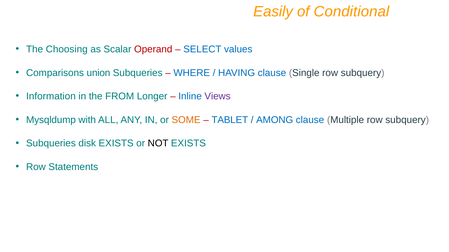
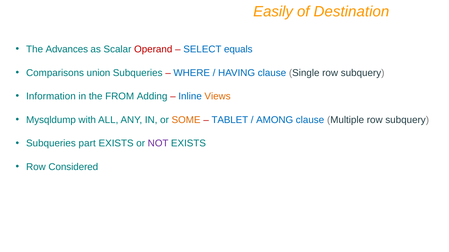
Conditional: Conditional -> Destination
Choosing: Choosing -> Advances
values: values -> equals
Longer: Longer -> Adding
Views colour: purple -> orange
disk: disk -> part
NOT colour: black -> purple
Statements: Statements -> Considered
